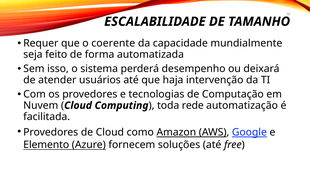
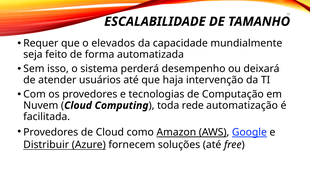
coerente: coerente -> elevados
Elemento: Elemento -> Distribuir
